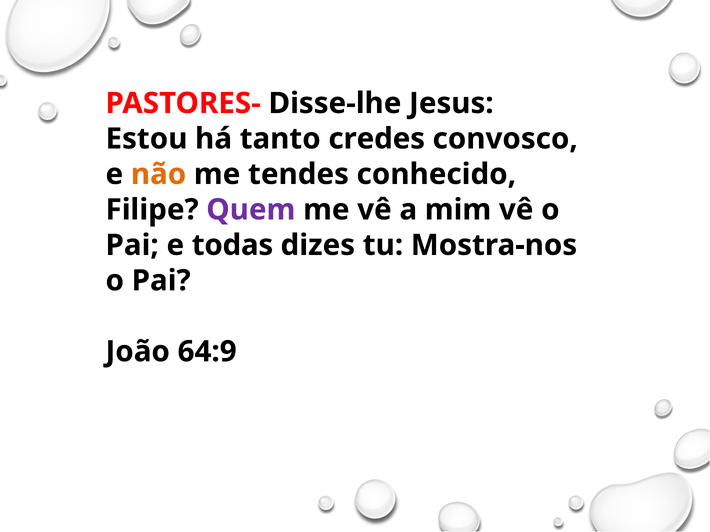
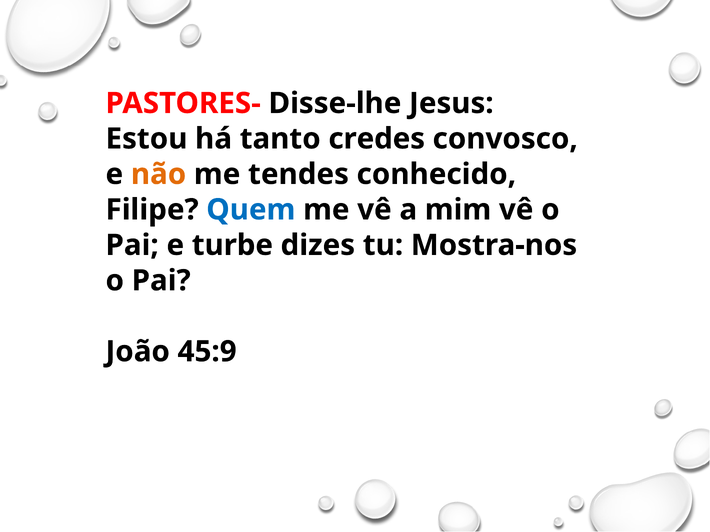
Quem colour: purple -> blue
todas: todas -> turbe
64:9: 64:9 -> 45:9
